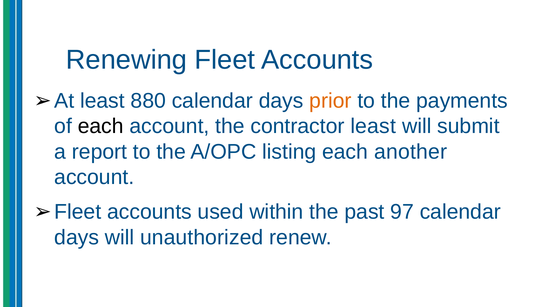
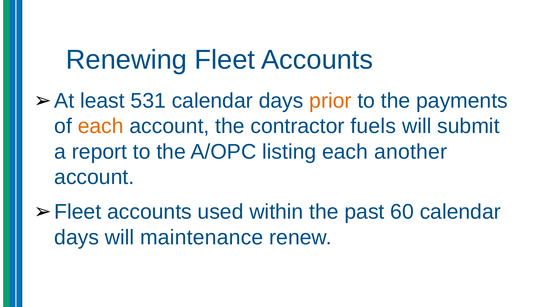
880: 880 -> 531
each at (101, 126) colour: black -> orange
contractor least: least -> fuels
97: 97 -> 60
unauthorized: unauthorized -> maintenance
